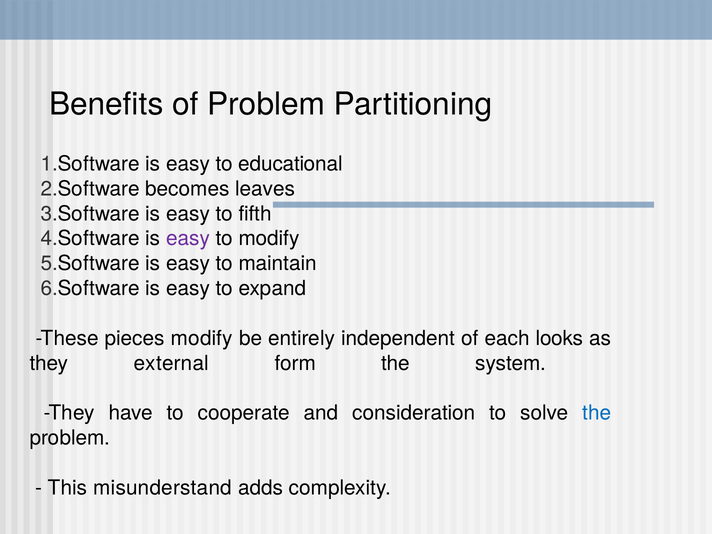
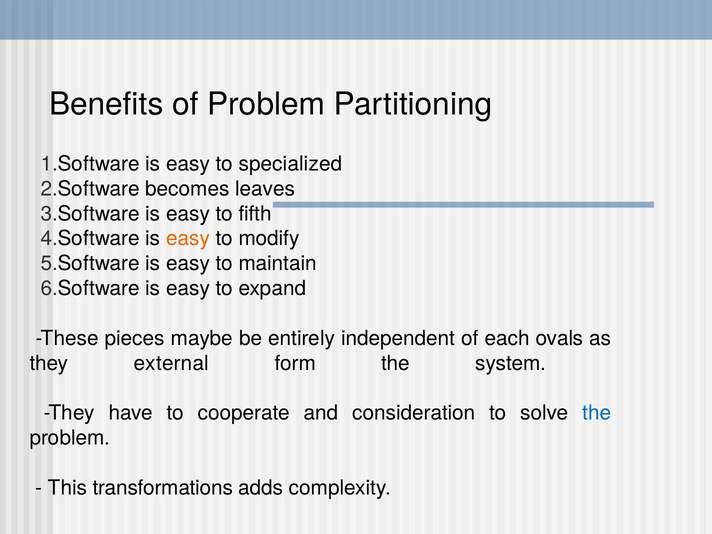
educational: educational -> specialized
easy at (188, 239) colour: purple -> orange
pieces modify: modify -> maybe
looks: looks -> ovals
misunderstand: misunderstand -> transformations
